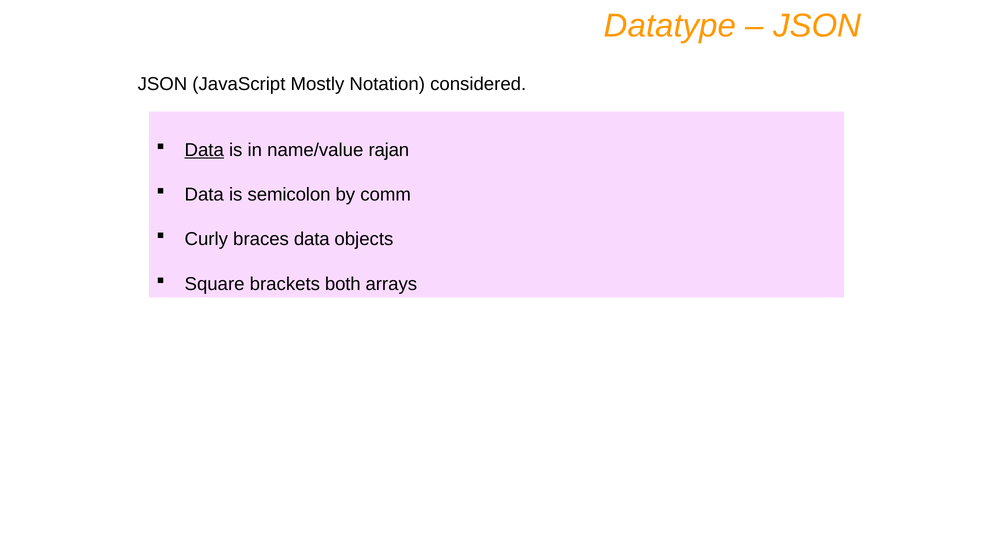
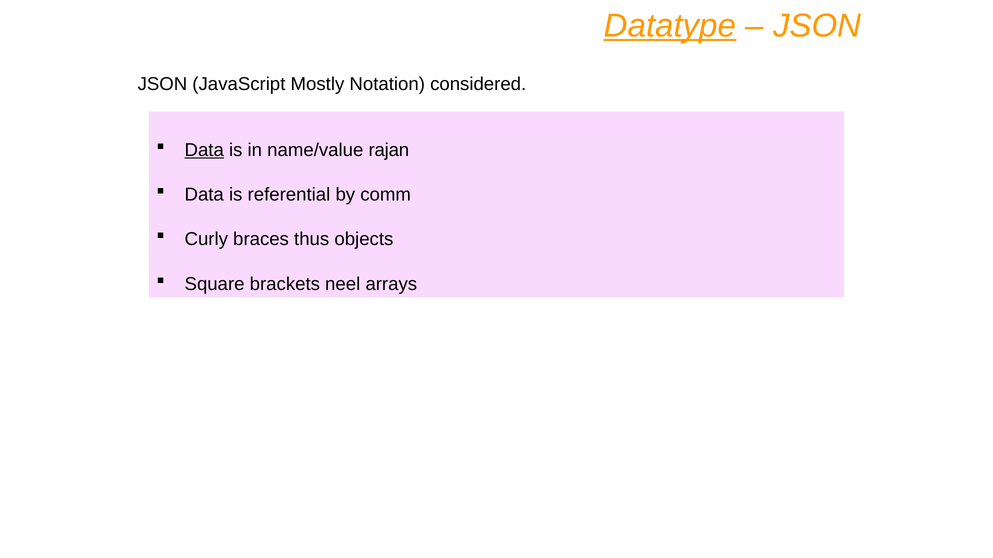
Datatype underline: none -> present
semicolon: semicolon -> referential
braces data: data -> thus
both: both -> neel
